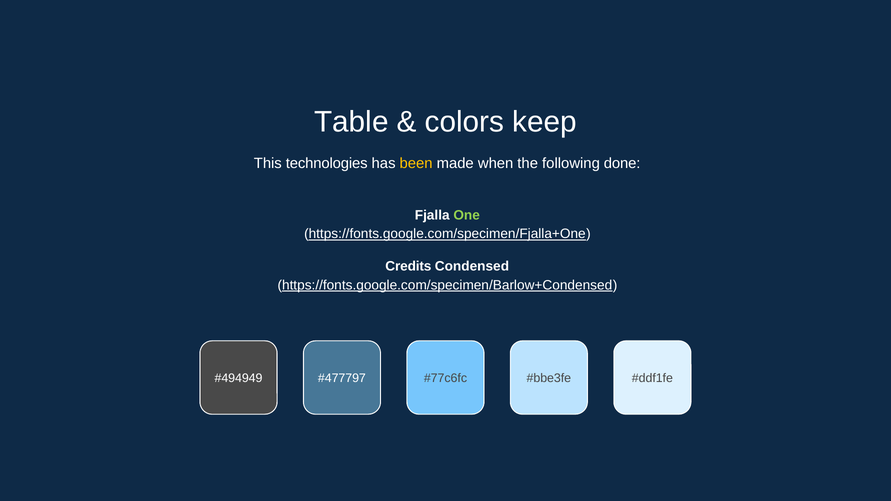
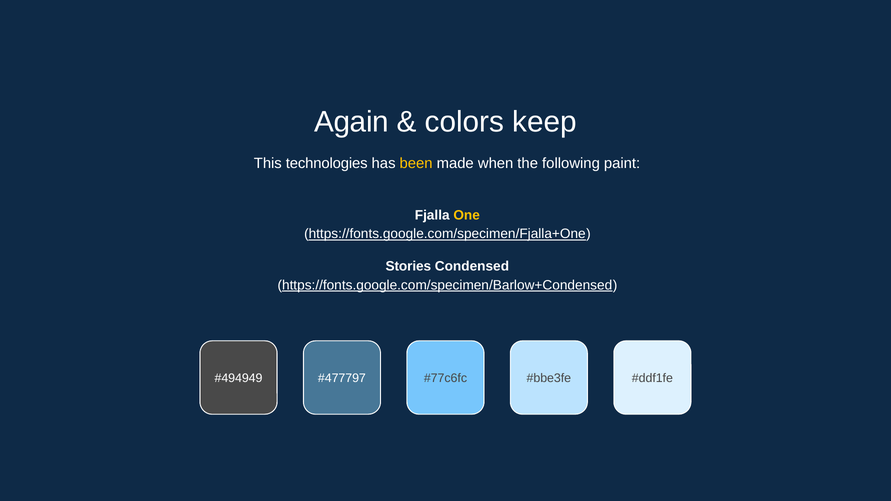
Table: Table -> Again
done: done -> paint
One colour: light green -> yellow
Credits: Credits -> Stories
